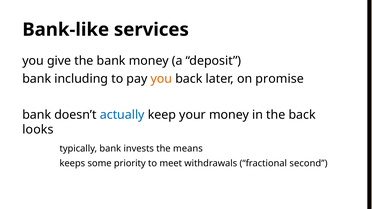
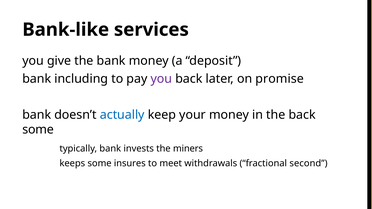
you at (161, 79) colour: orange -> purple
looks at (38, 130): looks -> some
means: means -> miners
priority: priority -> insures
